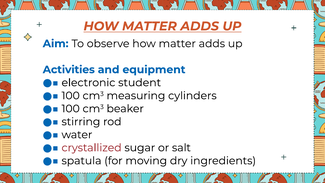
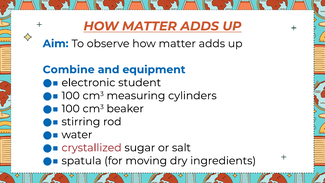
Activities: Activities -> Combine
